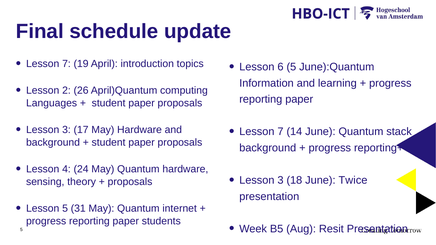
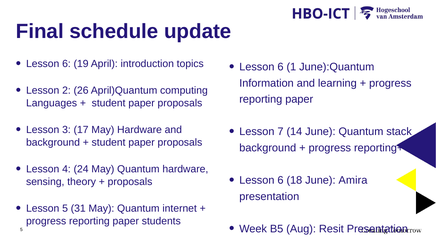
7 at (66, 64): 7 -> 6
6 5: 5 -> 1
3 at (280, 180): 3 -> 6
Twice: Twice -> Amira
